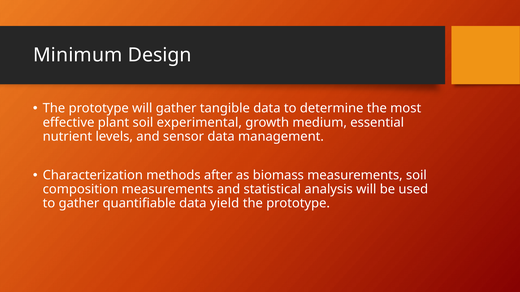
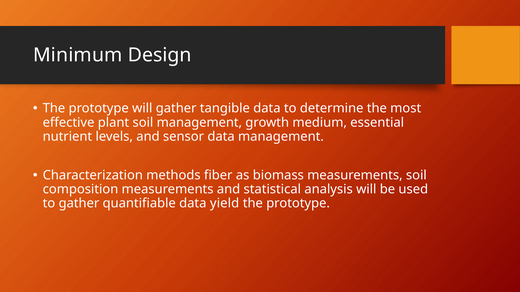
soil experimental: experimental -> management
after: after -> fiber
